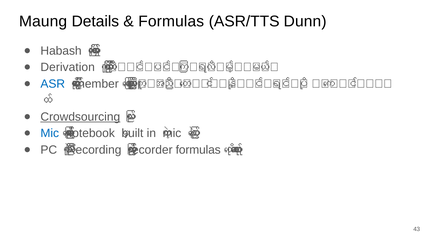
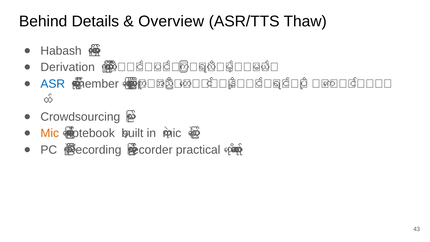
Maung: Maung -> Behind
Formulas at (171, 21): Formulas -> Overview
Dunn: Dunn -> Thaw
Crowdsourcing underline: present -> none
Mic at (50, 133) colour: blue -> orange
formulas at (198, 150): formulas -> practical
